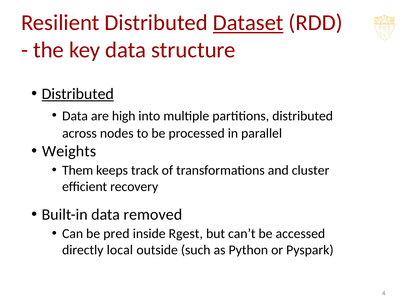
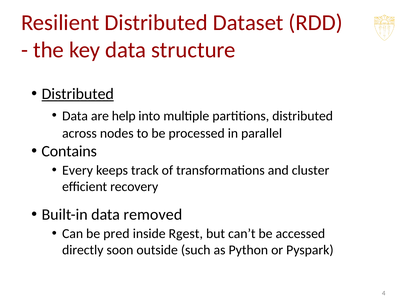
Dataset underline: present -> none
high: high -> help
Weights: Weights -> Contains
Them: Them -> Every
local: local -> soon
